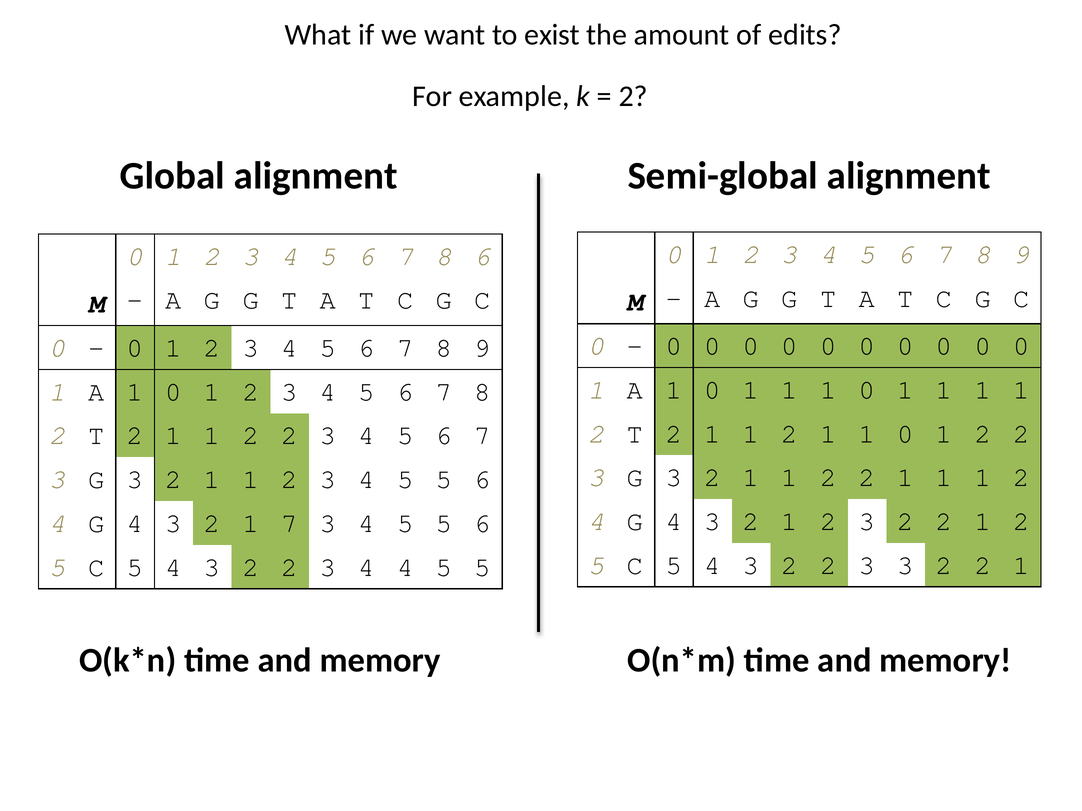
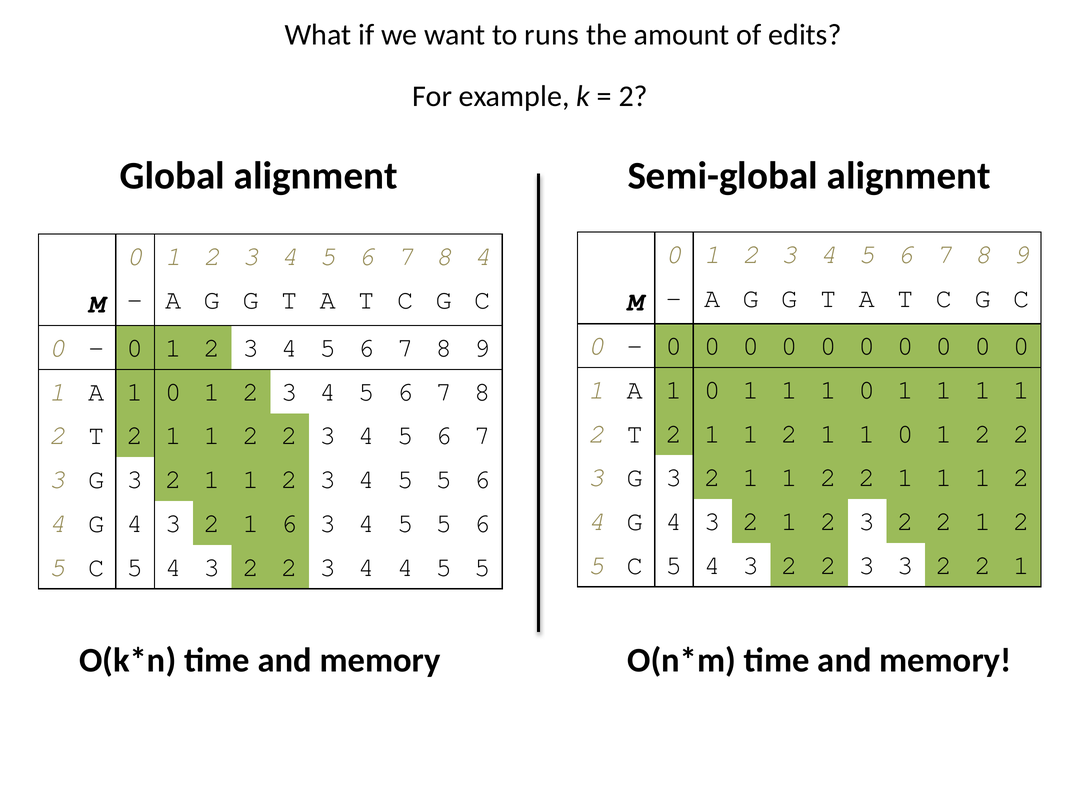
exist: exist -> runs
8 6: 6 -> 4
1 7: 7 -> 6
